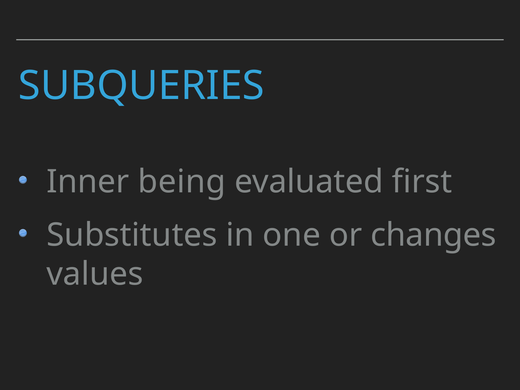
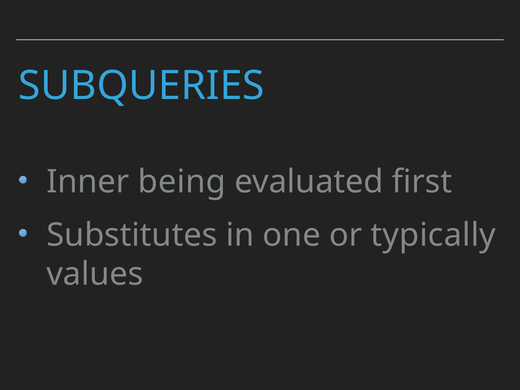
changes: changes -> typically
